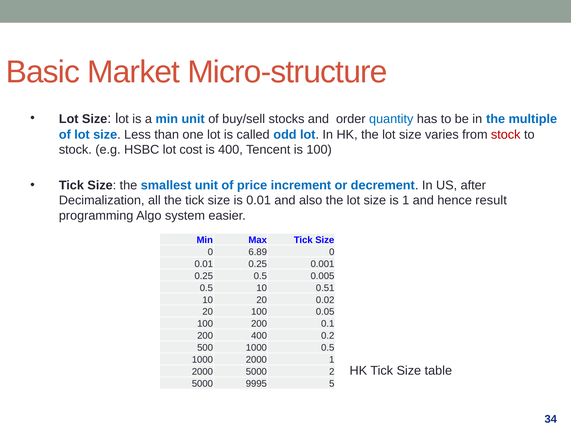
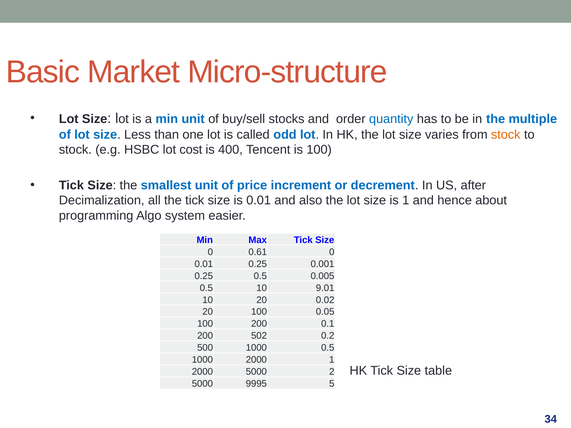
stock at (506, 135) colour: red -> orange
result: result -> about
6.89: 6.89 -> 0.61
0.51: 0.51 -> 9.01
200 400: 400 -> 502
